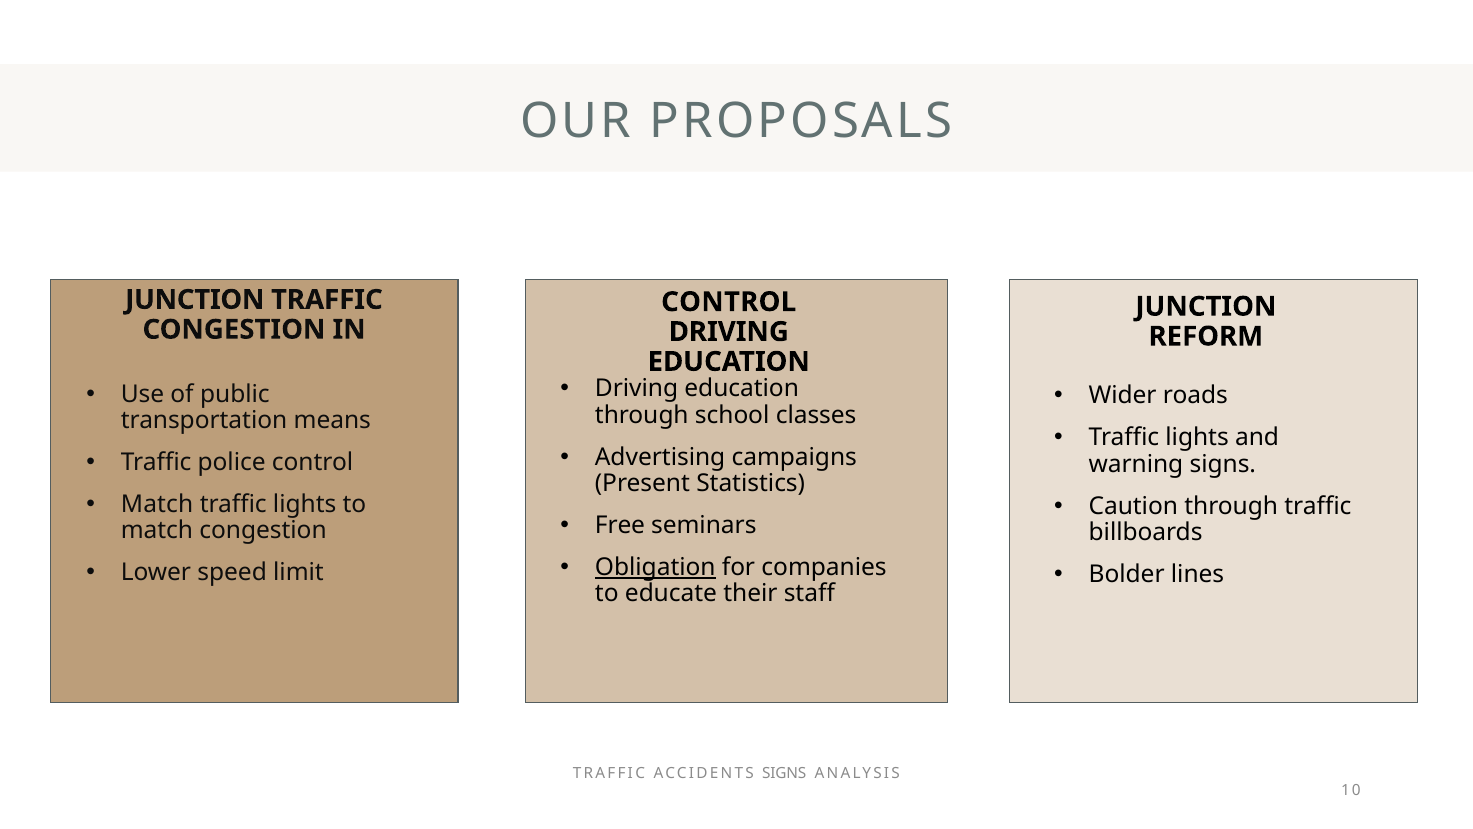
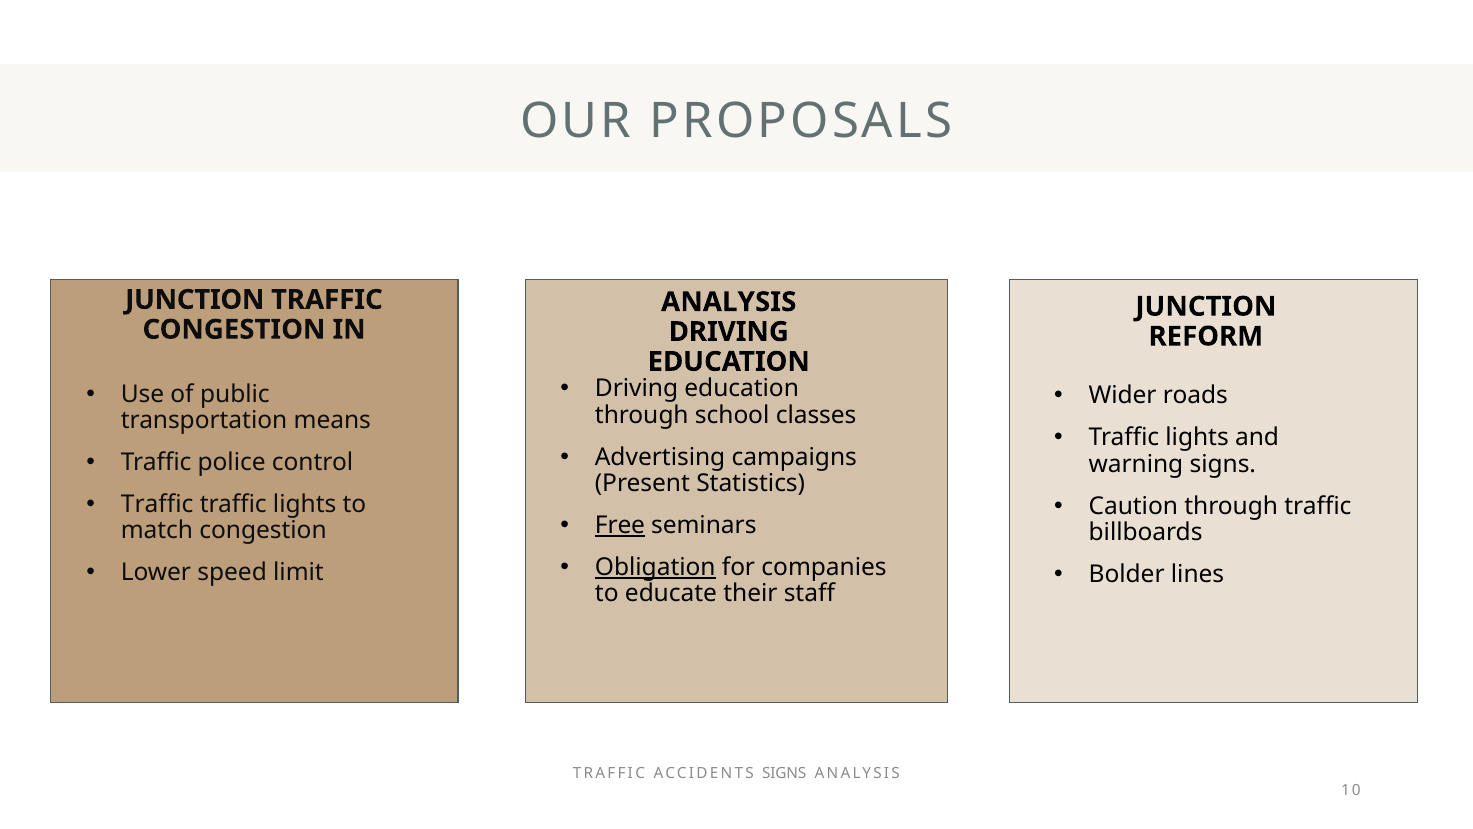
CONTROL at (729, 302): CONTROL -> ANALYSIS
Match at (157, 504): Match -> Traffic
Free underline: none -> present
